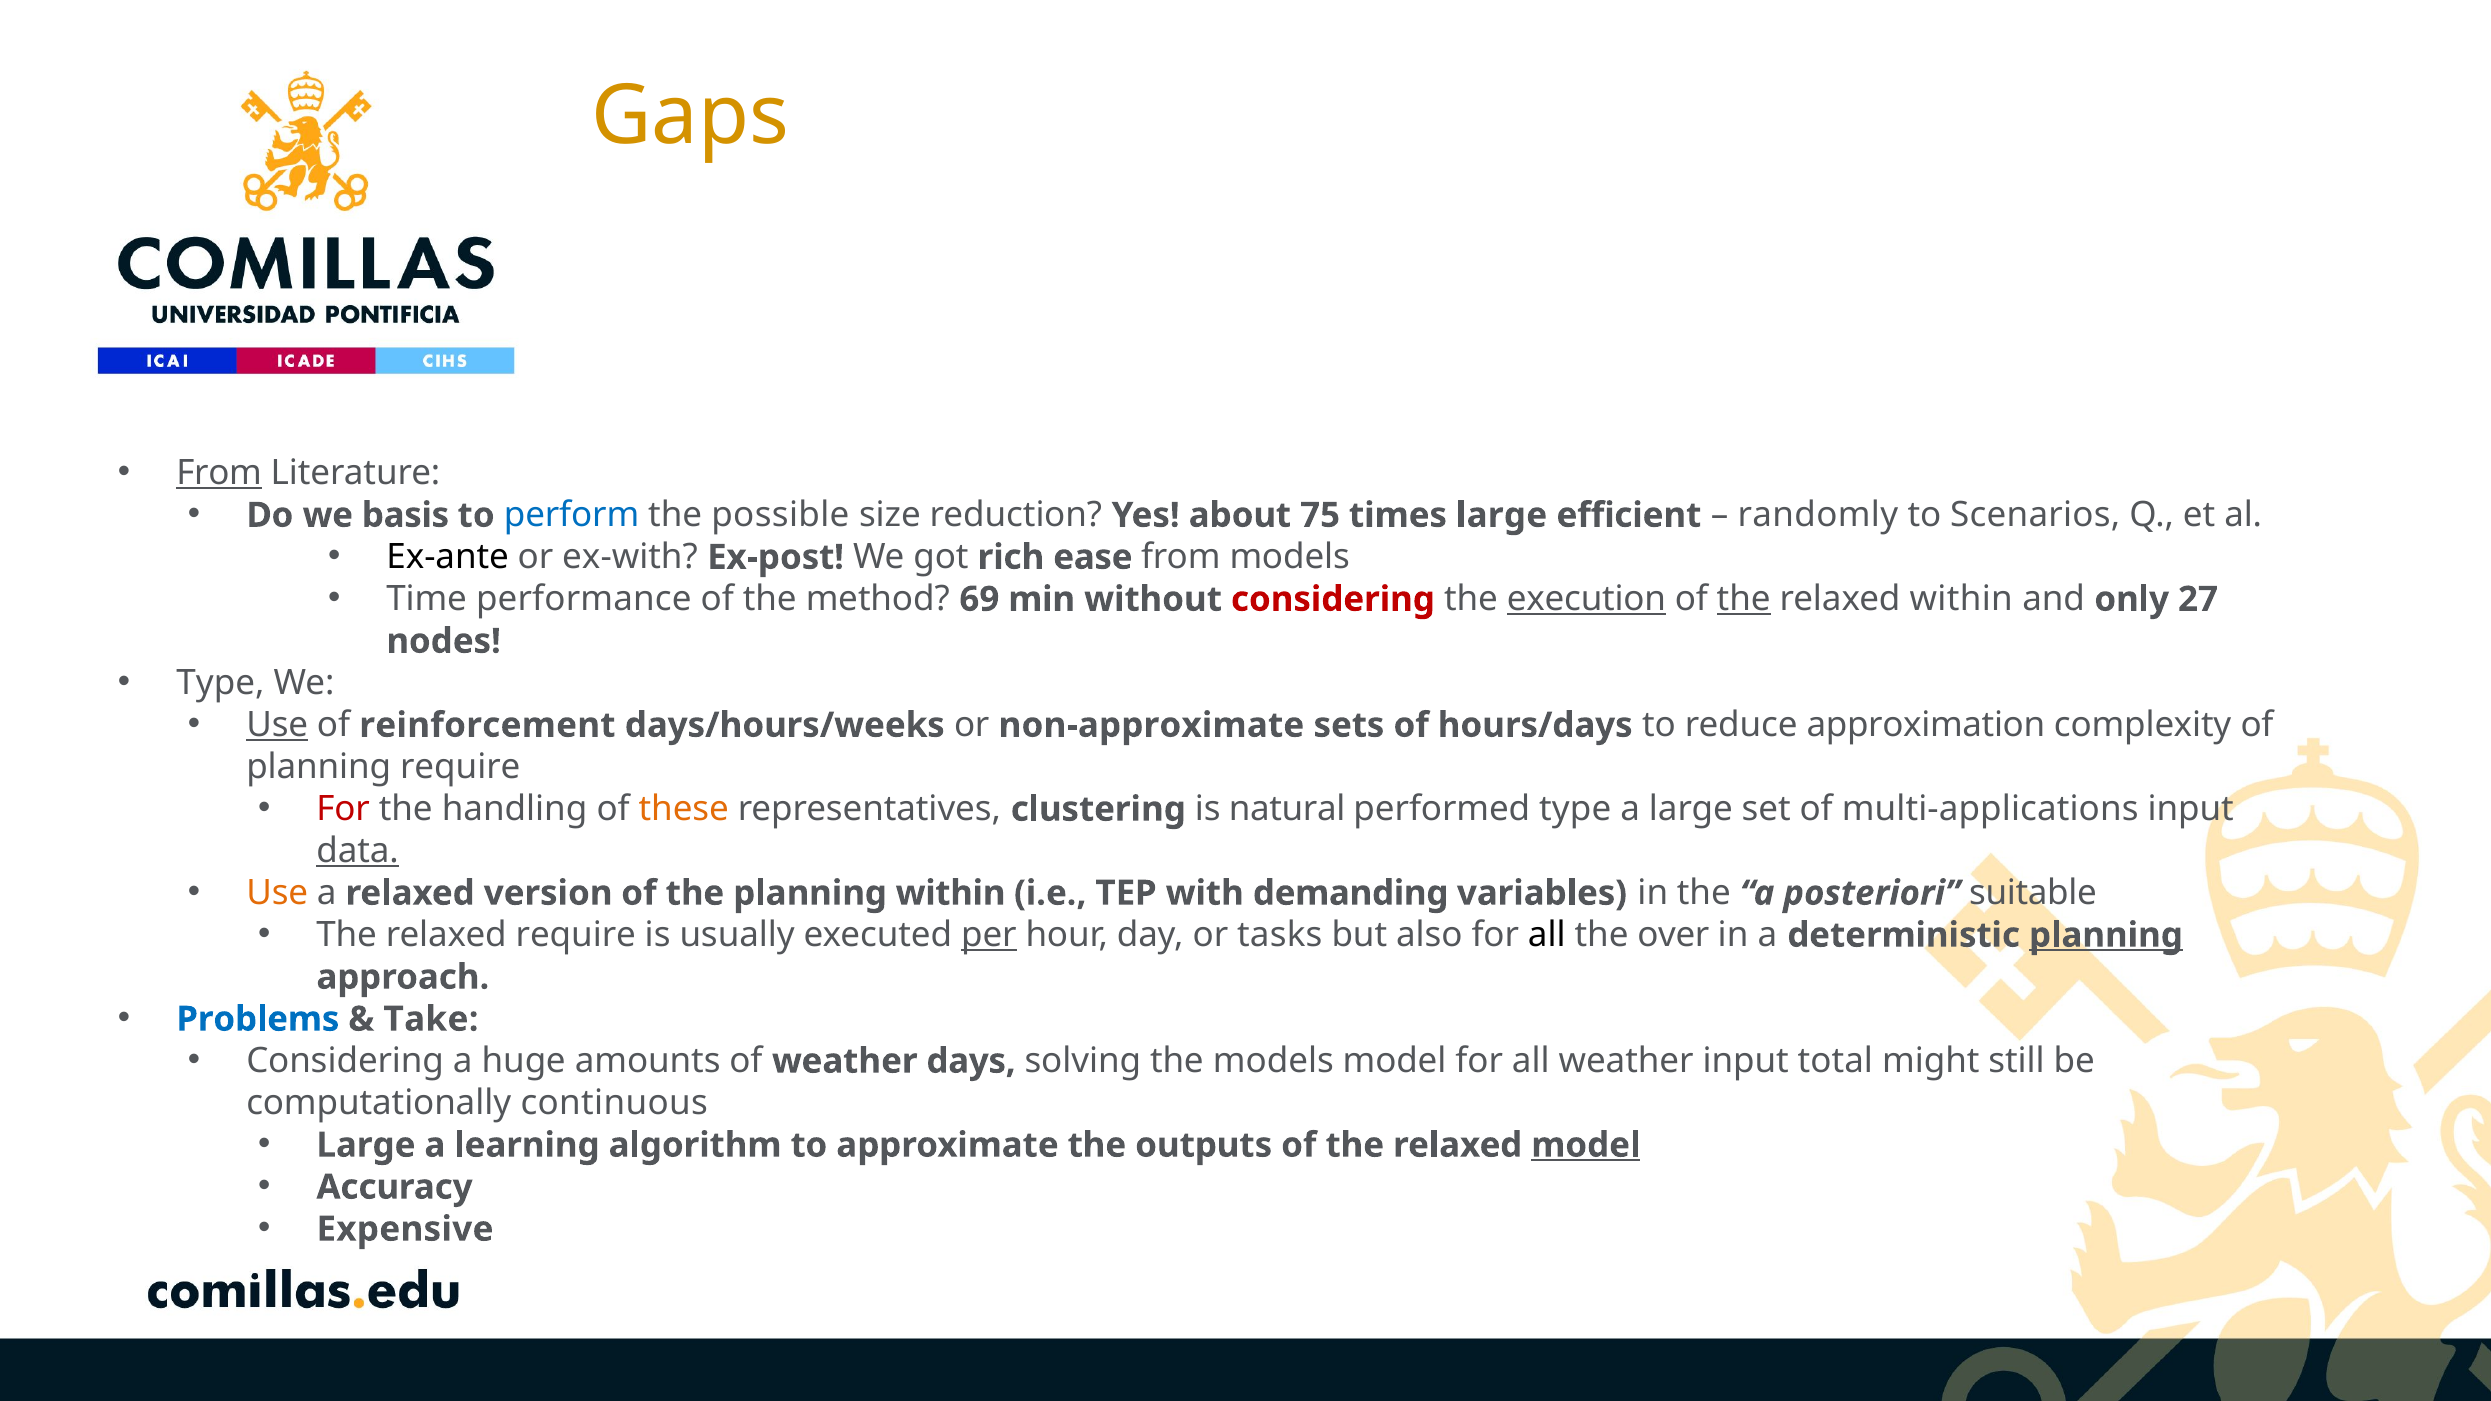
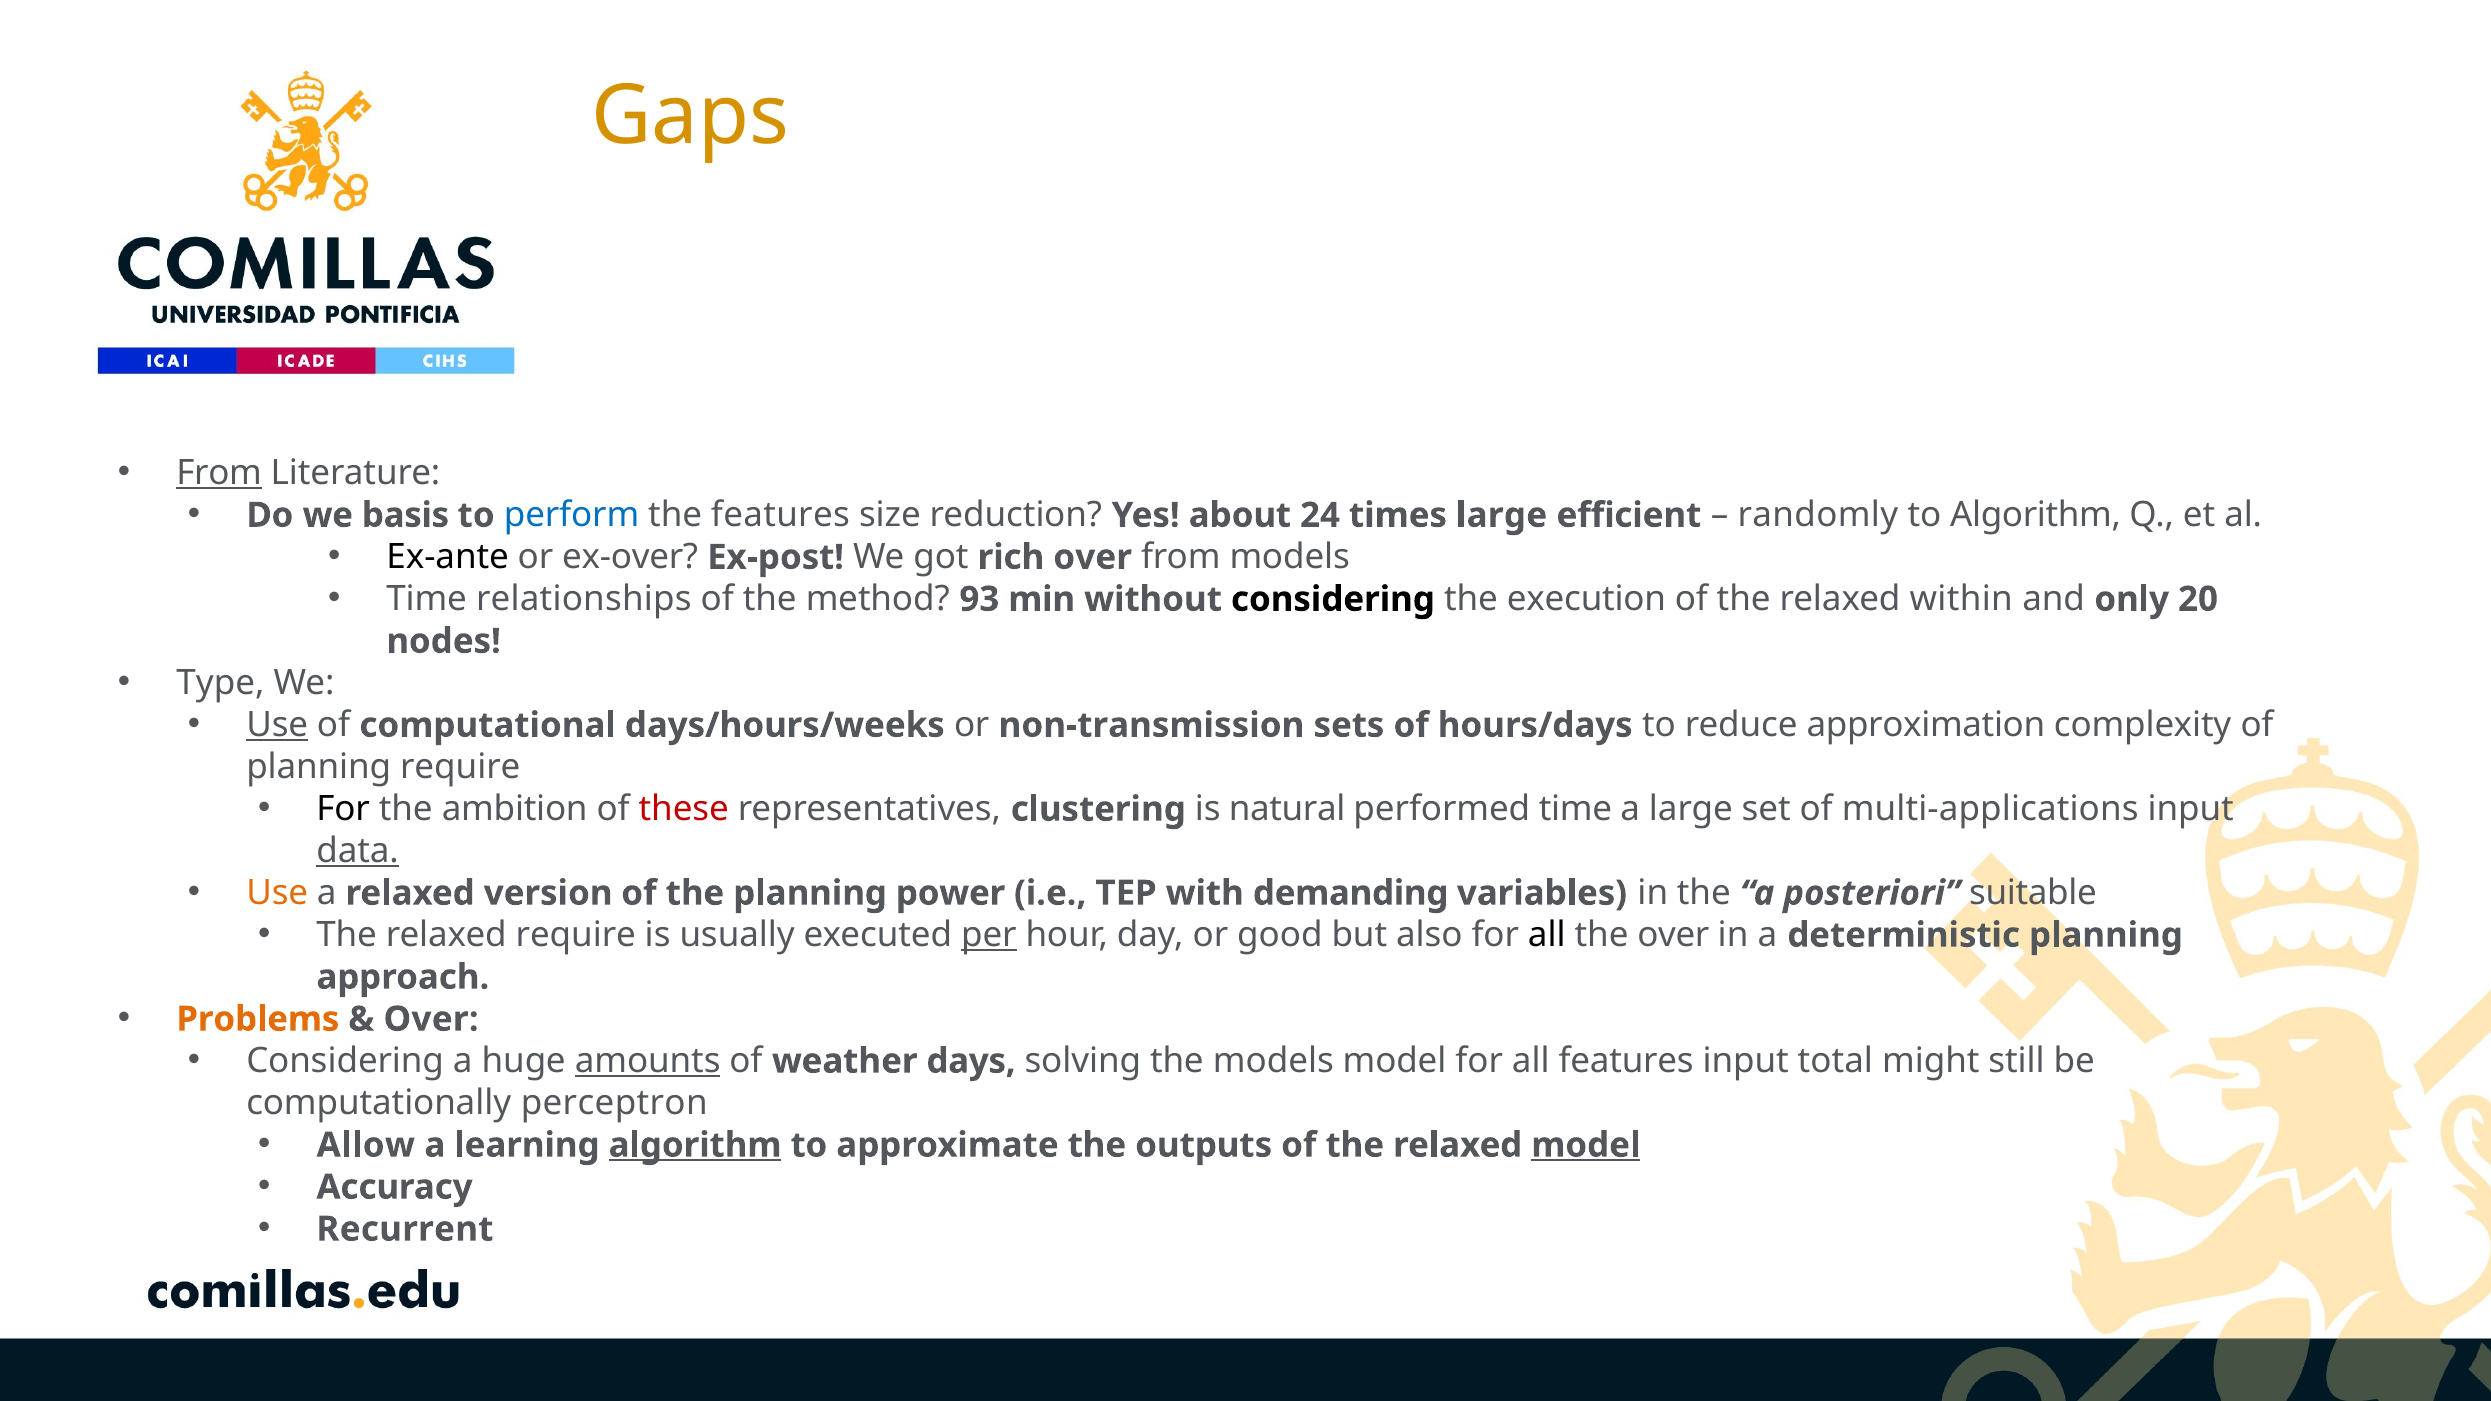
the possible: possible -> features
75: 75 -> 24
to Scenarios: Scenarios -> Algorithm
ex-with: ex-with -> ex-over
rich ease: ease -> over
performance: performance -> relationships
69: 69 -> 93
considering at (1333, 599) colour: red -> black
execution underline: present -> none
the at (1744, 599) underline: present -> none
27: 27 -> 20
reinforcement: reinforcement -> computational
non-approximate: non-approximate -> non-transmission
For at (343, 809) colour: red -> black
handling: handling -> ambition
these colour: orange -> red
performed type: type -> time
planning within: within -> power
tasks: tasks -> good
planning at (2106, 935) underline: present -> none
Problems colour: blue -> orange
Take at (431, 1019): Take -> Over
amounts underline: none -> present
all weather: weather -> features
continuous: continuous -> perceptron
Large at (366, 1145): Large -> Allow
algorithm at (695, 1145) underline: none -> present
Expensive: Expensive -> Recurrent
